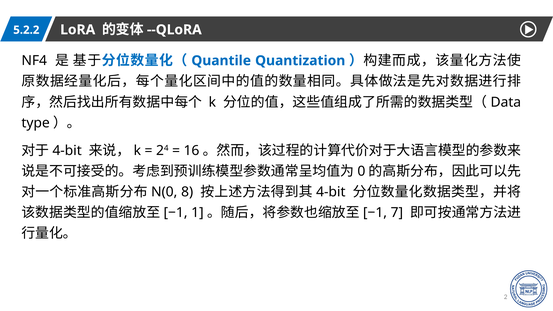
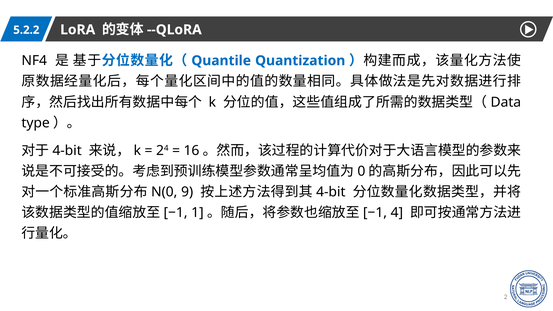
8: 8 -> 9
7: 7 -> 4
